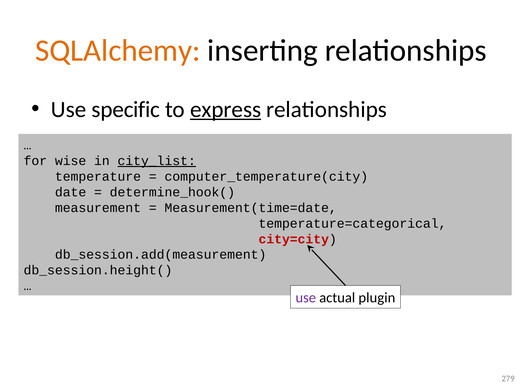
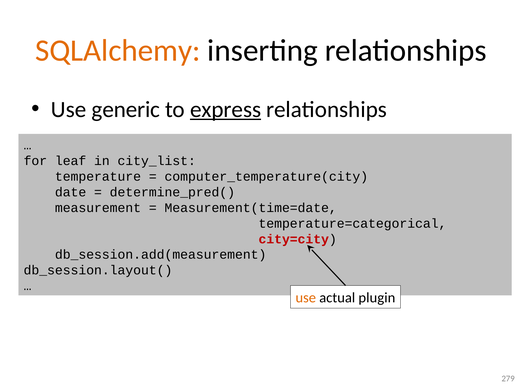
specific: specific -> generic
wise: wise -> leaf
city_list underline: present -> none
determine_hook(: determine_hook( -> determine_pred(
db_session.height(: db_session.height( -> db_session.layout(
use at (306, 298) colour: purple -> orange
